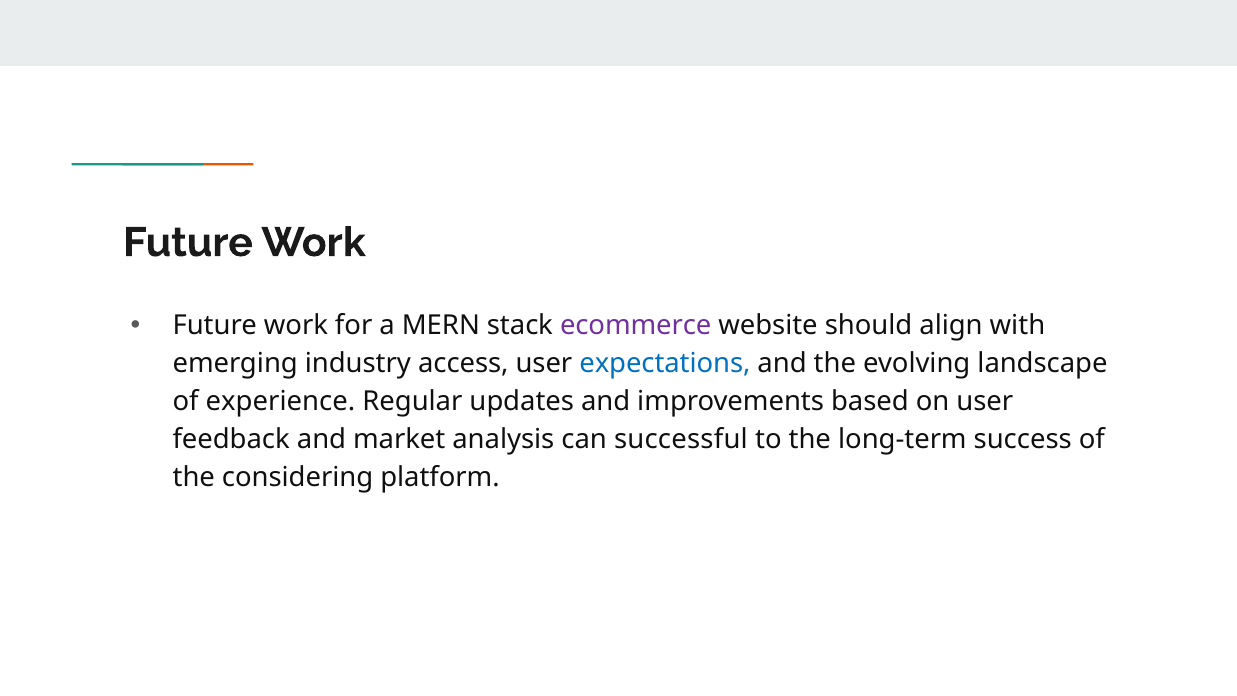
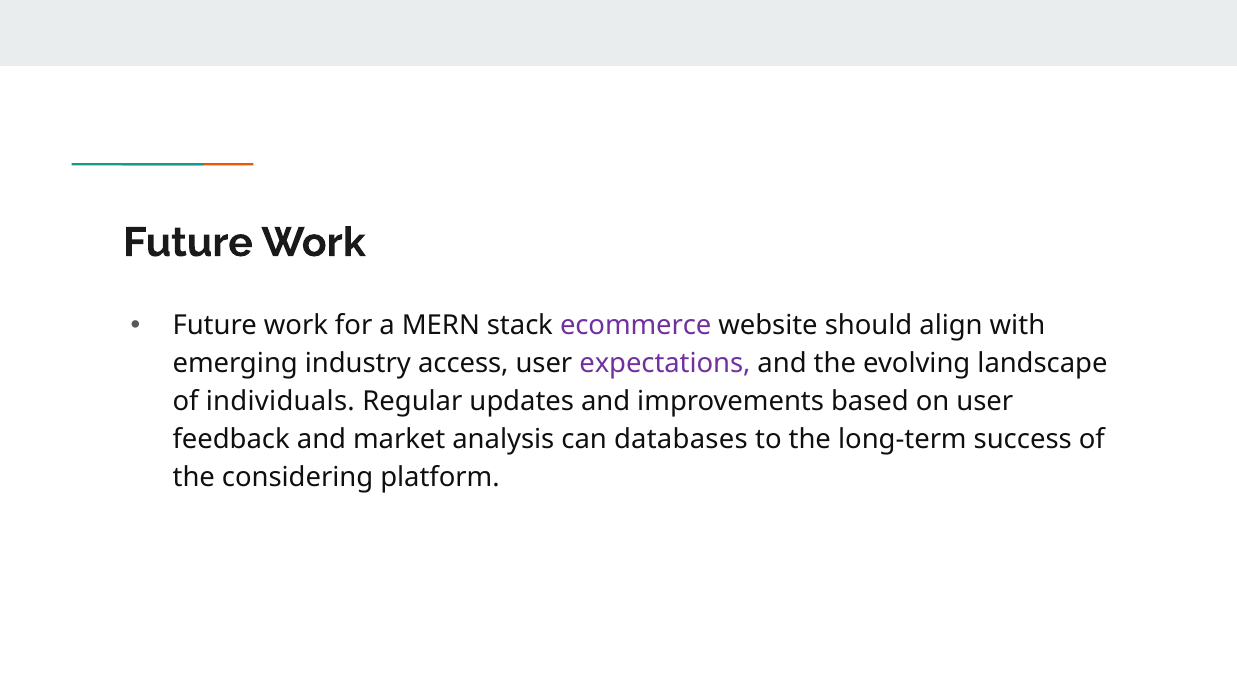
expectations colour: blue -> purple
experience: experience -> individuals
successful: successful -> databases
